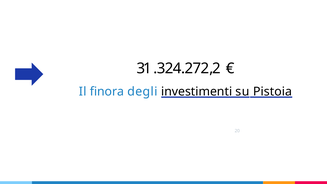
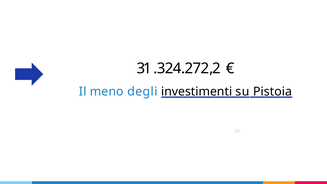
ﬁnora: ﬁnora -> meno
